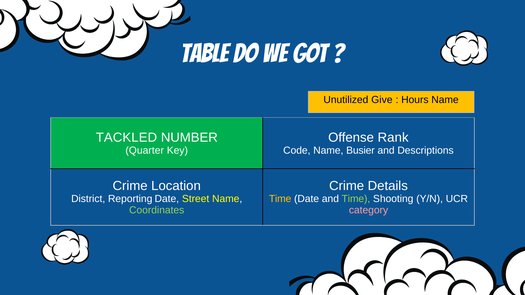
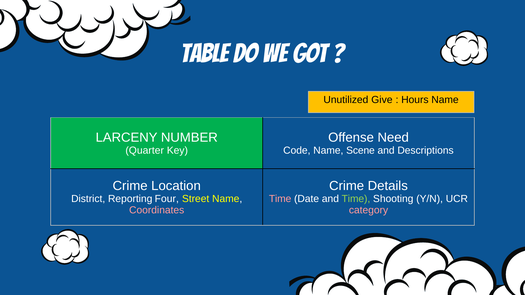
TACKLED: TACKLED -> LARCENY
Rank: Rank -> Need
Busier: Busier -> Scene
Reporting Date: Date -> Four
Time at (280, 199) colour: yellow -> pink
Coordinates colour: light green -> pink
